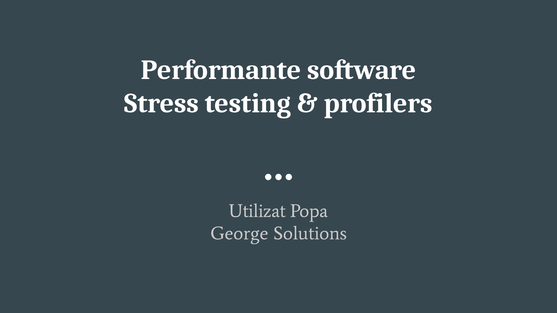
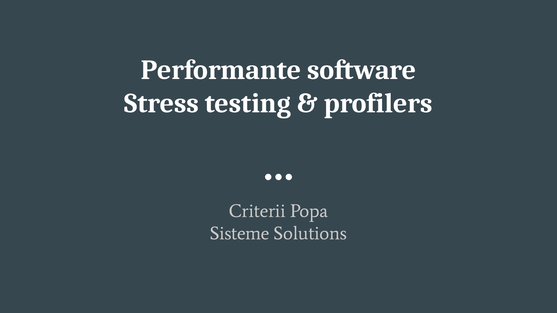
Utilizat: Utilizat -> Criterii
George: George -> Sisteme
